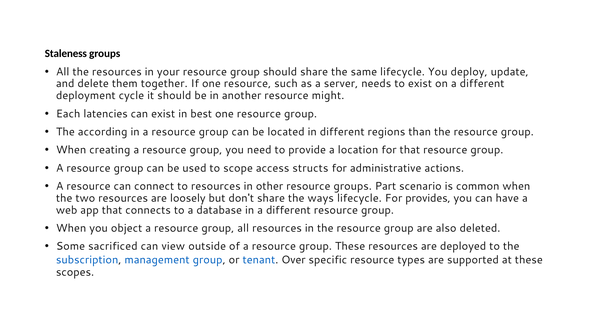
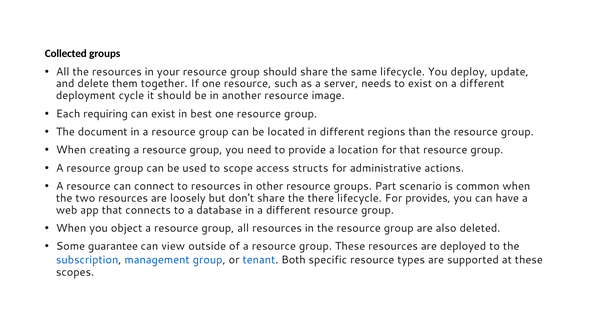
Staleness: Staleness -> Collected
might: might -> image
latencies: latencies -> requiring
according: according -> document
ways: ways -> there
sacrificed: sacrificed -> guarantee
Over: Over -> Both
